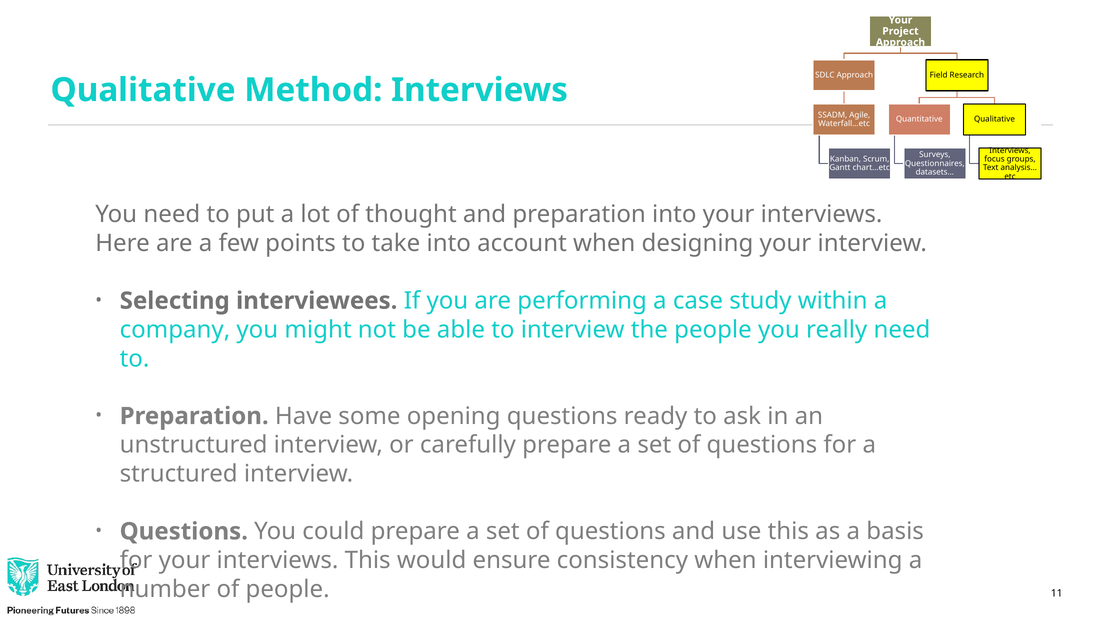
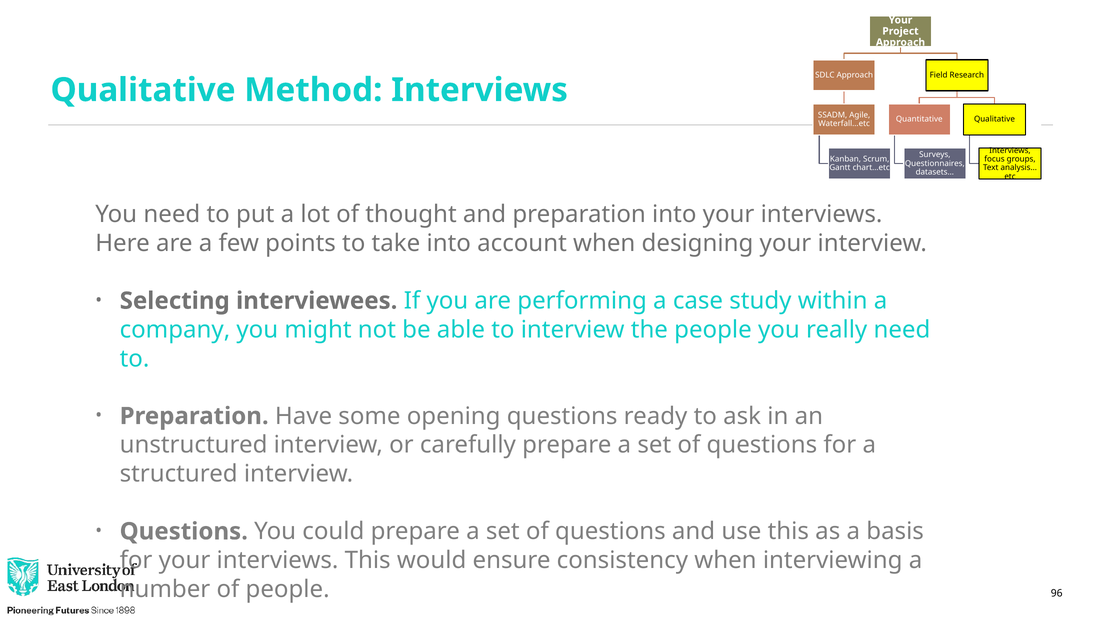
11: 11 -> 96
